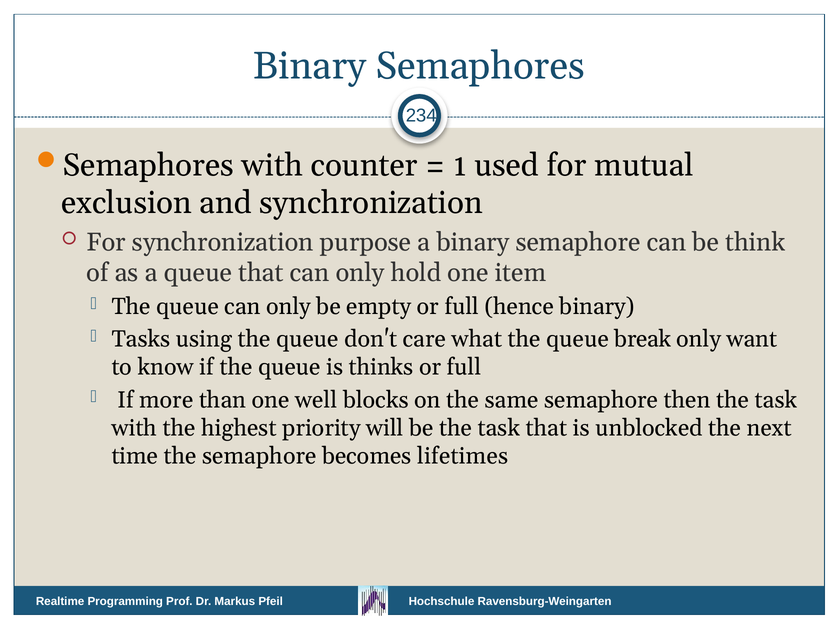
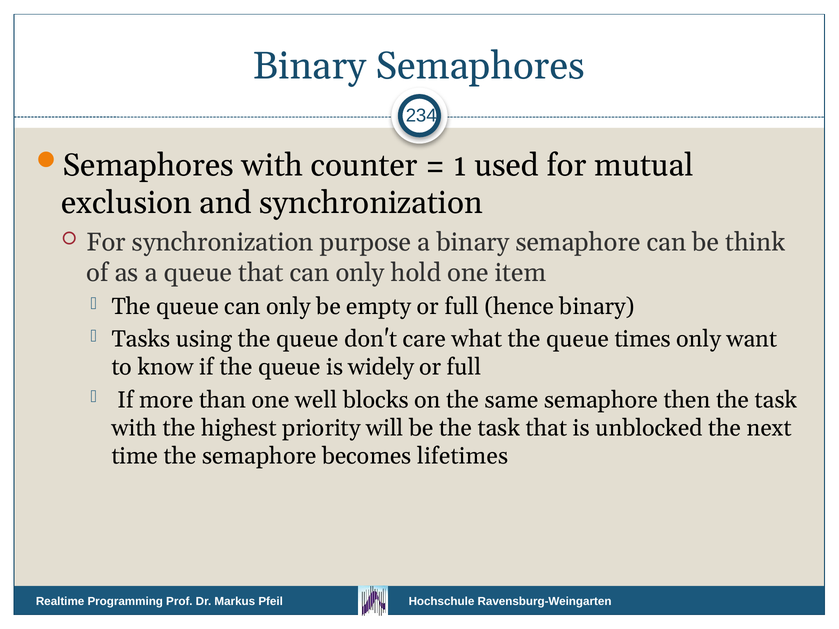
break: break -> times
thinks: thinks -> widely
